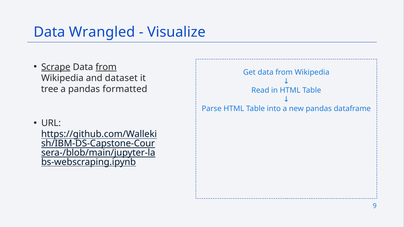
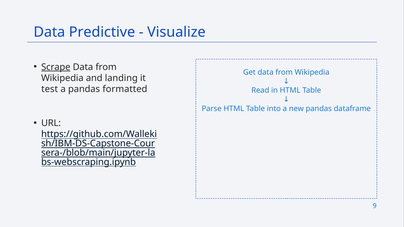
Wrangled: Wrangled -> Predictive
from at (106, 67) underline: present -> none
dataset: dataset -> landing
tree: tree -> test
